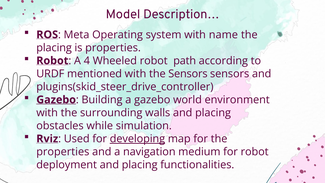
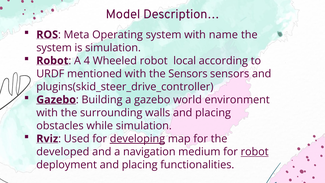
placing at (54, 48): placing -> system
is properties: properties -> simulation
path: path -> local
properties at (63, 152): properties -> developed
robot at (255, 152) underline: none -> present
